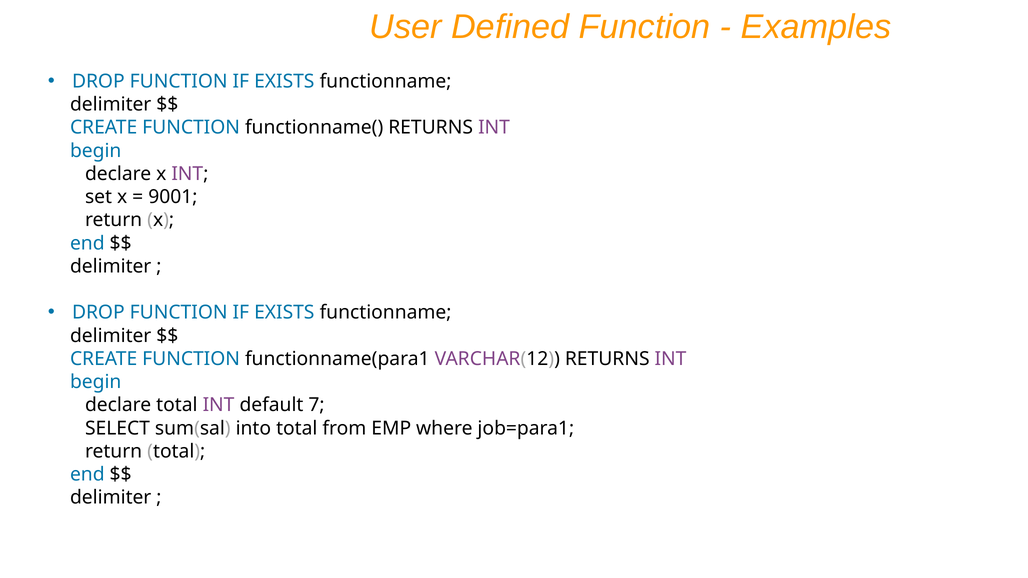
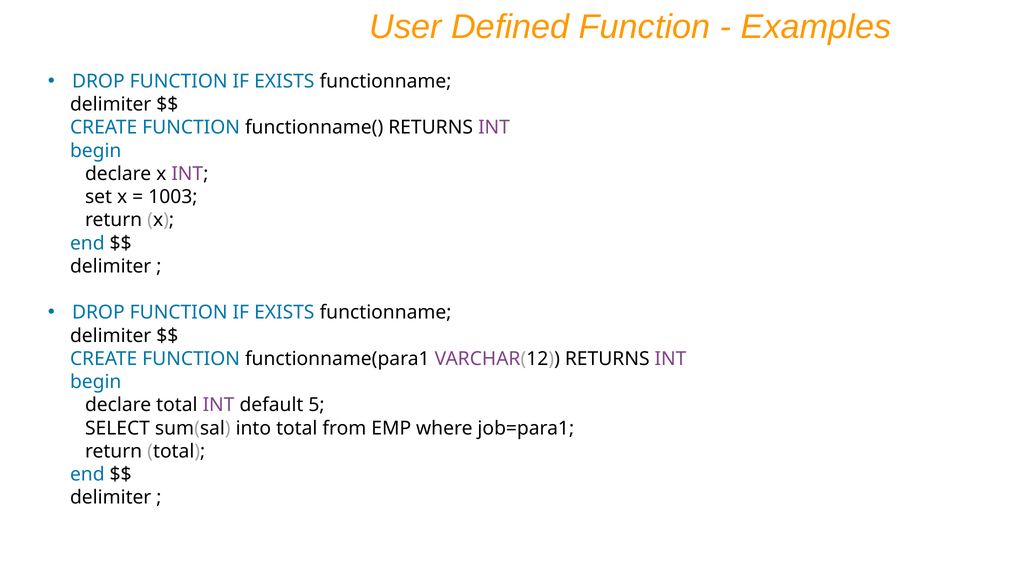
9001: 9001 -> 1003
7: 7 -> 5
